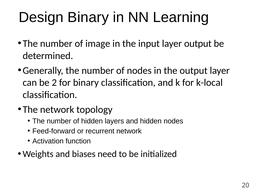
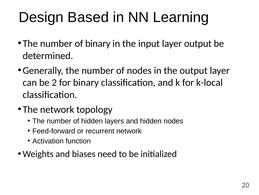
Design Binary: Binary -> Based
of image: image -> binary
